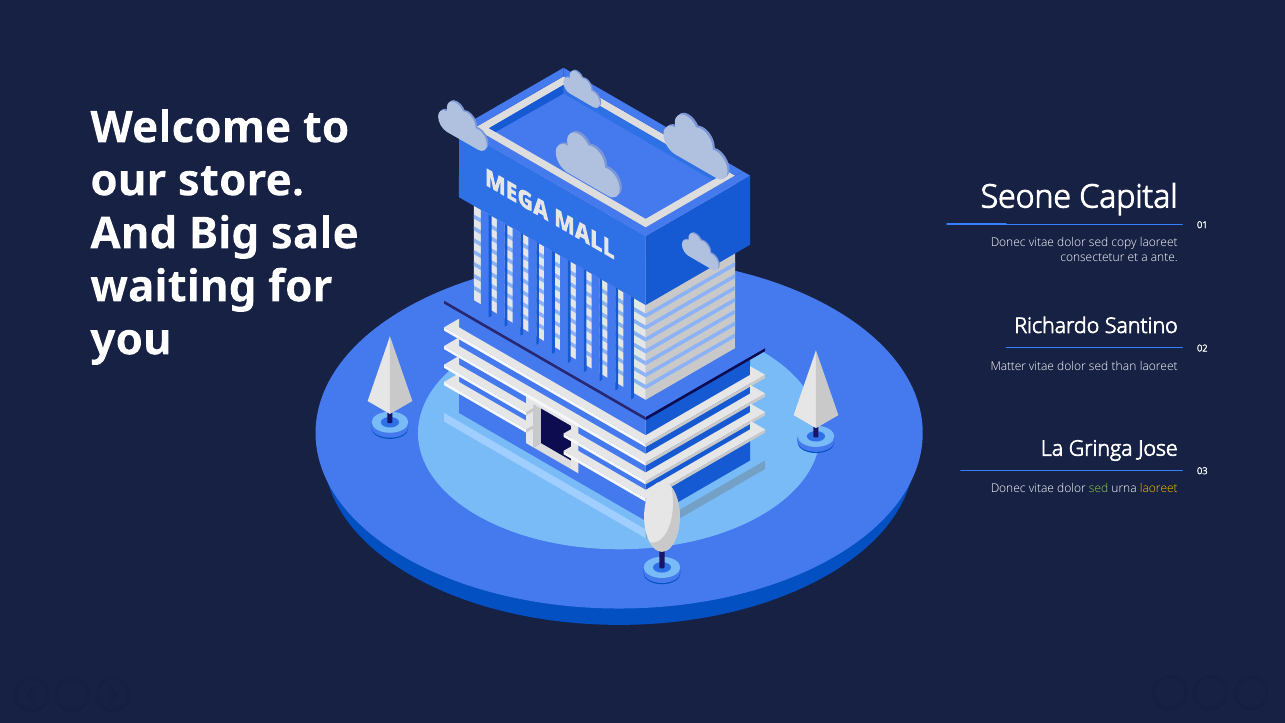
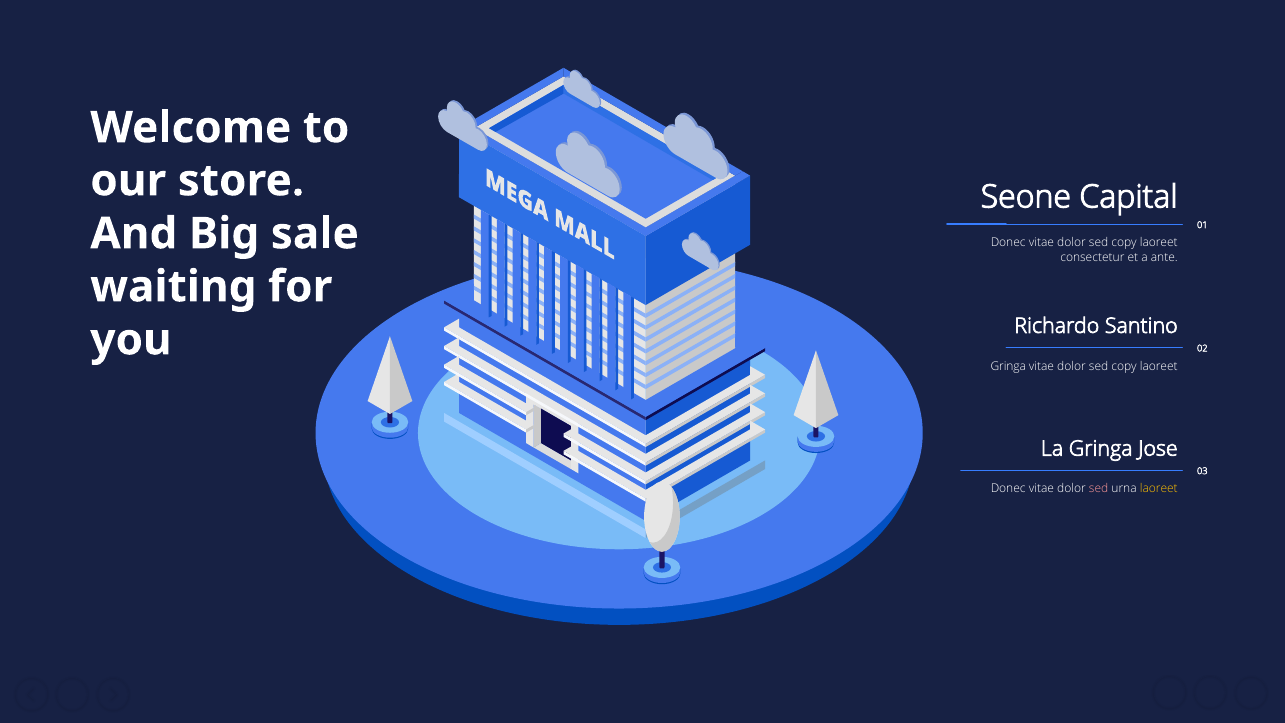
Matter at (1008, 366): Matter -> Gringa
than at (1124, 366): than -> copy
sed at (1099, 489) colour: light green -> pink
